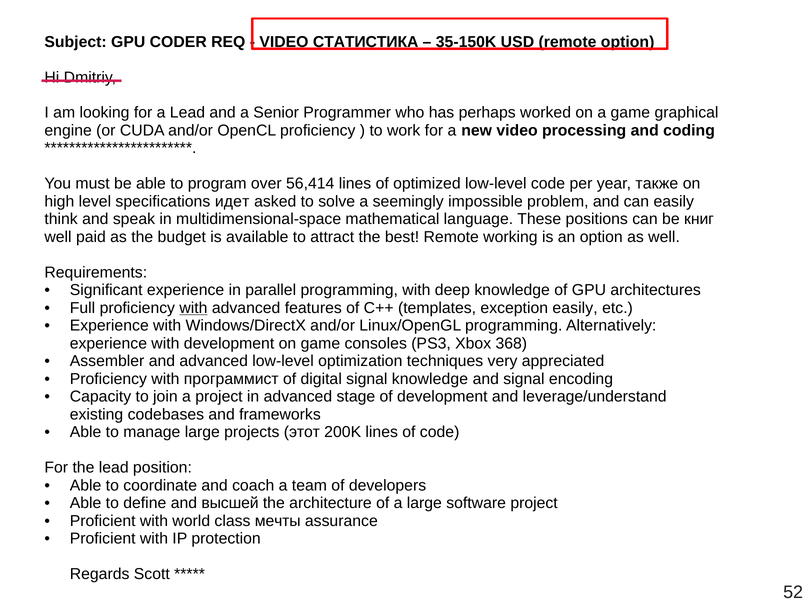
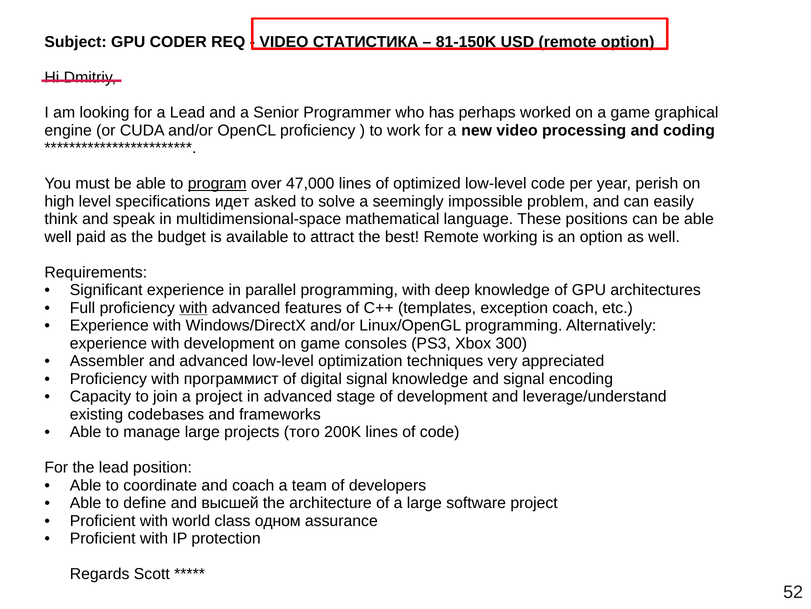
35-150K: 35-150K -> 81-150K
program underline: none -> present
56,414: 56,414 -> 47,000
также: также -> perish
can be книг: книг -> able
exception easily: easily -> coach
368: 368 -> 300
этот: этот -> того
мечты: мечты -> одном
